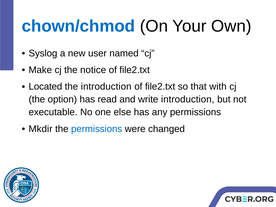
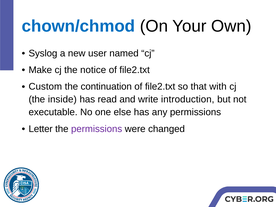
Located: Located -> Custom
the introduction: introduction -> continuation
option: option -> inside
Mkdir: Mkdir -> Letter
permissions at (97, 129) colour: blue -> purple
